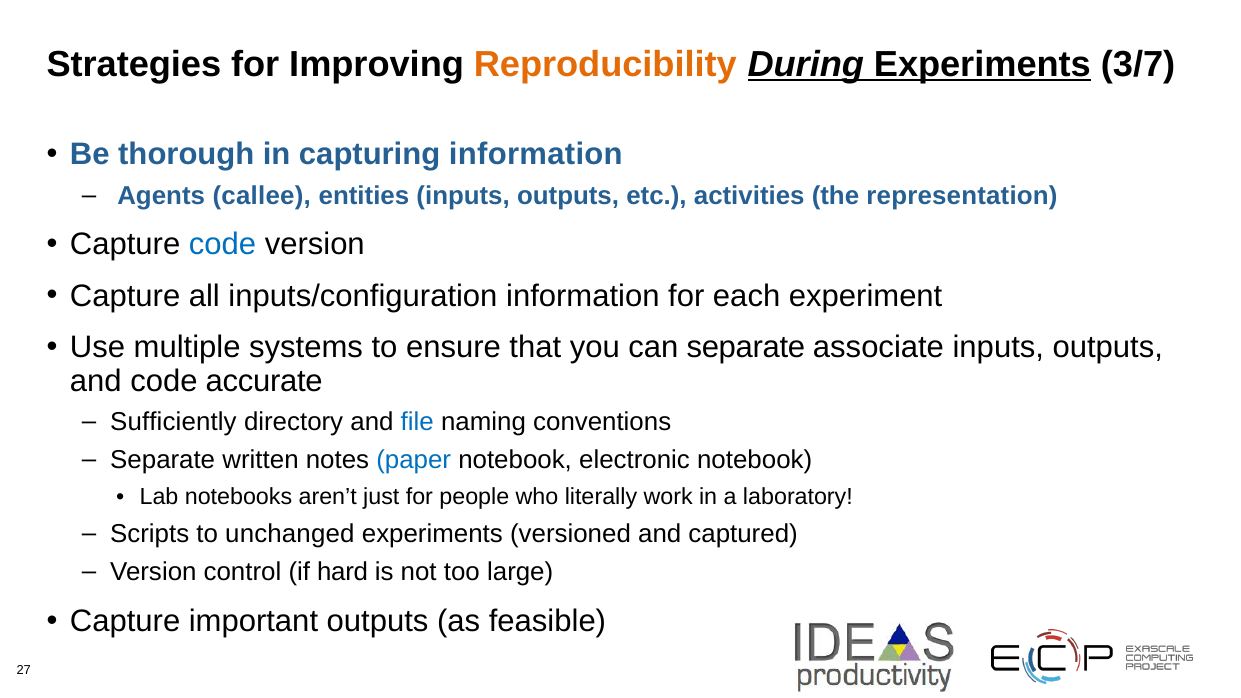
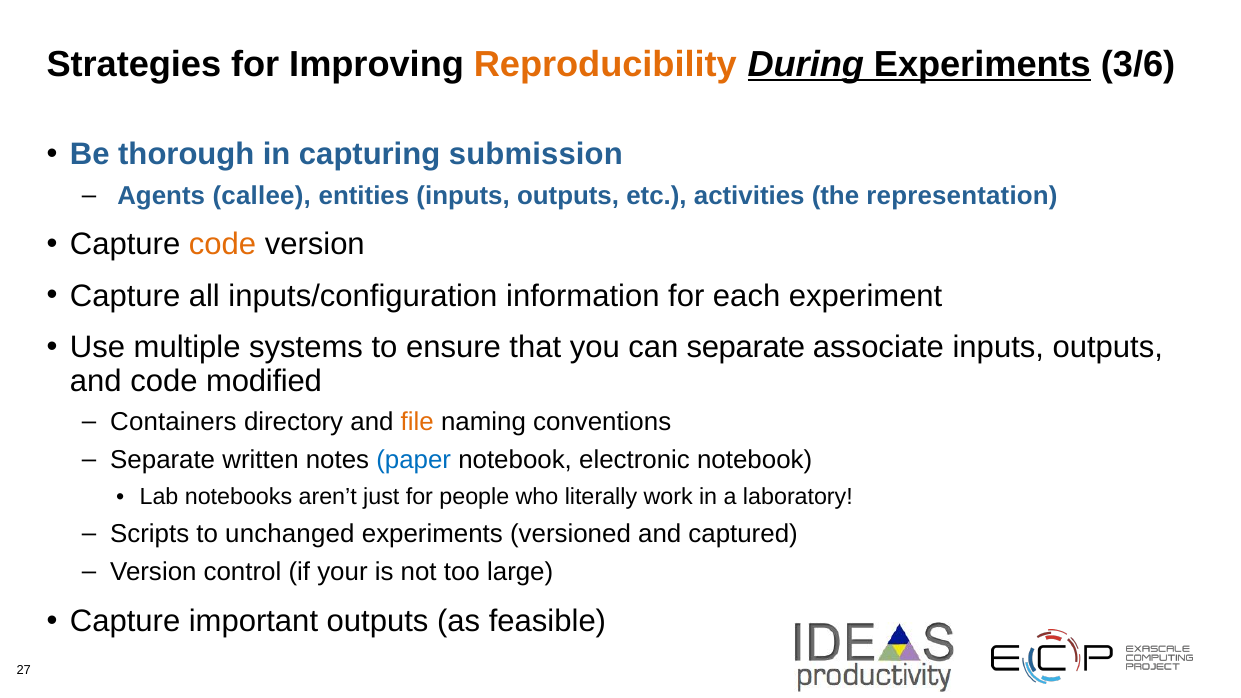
3/7: 3/7 -> 3/6
capturing information: information -> submission
code at (223, 244) colour: blue -> orange
accurate: accurate -> modified
Sufficiently: Sufficiently -> Containers
file colour: blue -> orange
hard: hard -> your
